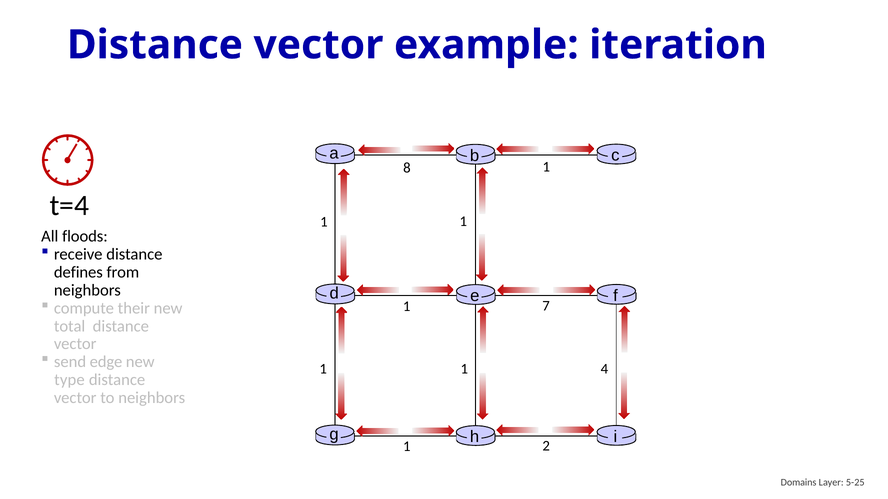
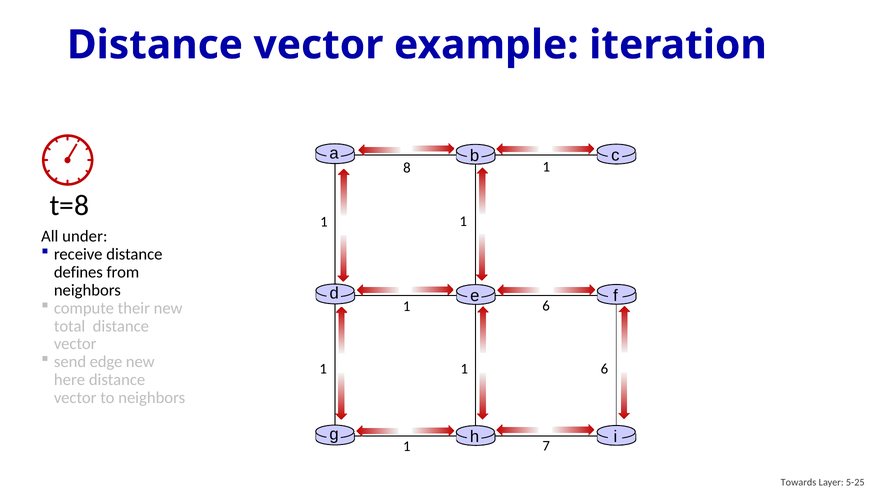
t=4: t=4 -> t=8
floods: floods -> under
7 at (546, 306): 7 -> 6
1 1 4: 4 -> 6
type: type -> here
2: 2 -> 7
Domains: Domains -> Towards
